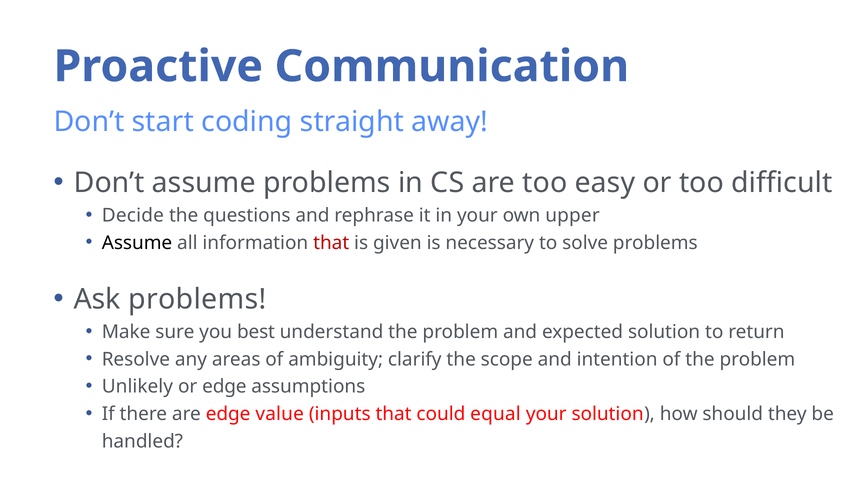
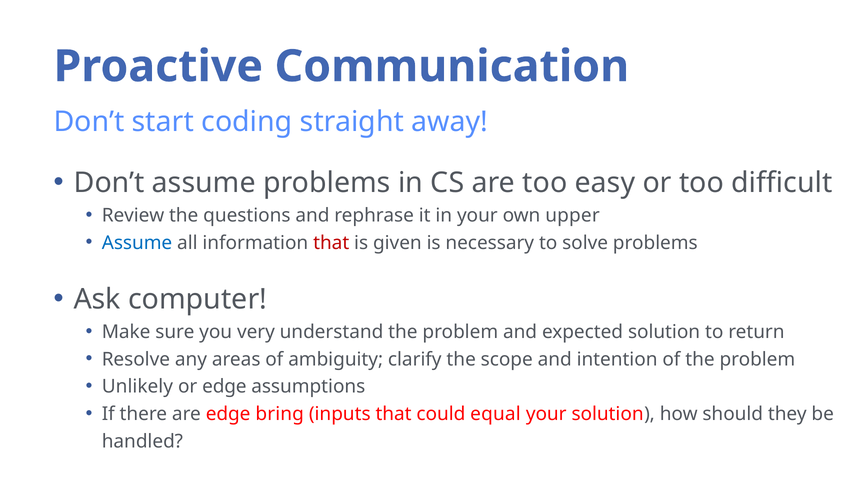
Decide: Decide -> Review
Assume at (137, 243) colour: black -> blue
Ask problems: problems -> computer
best: best -> very
value: value -> bring
